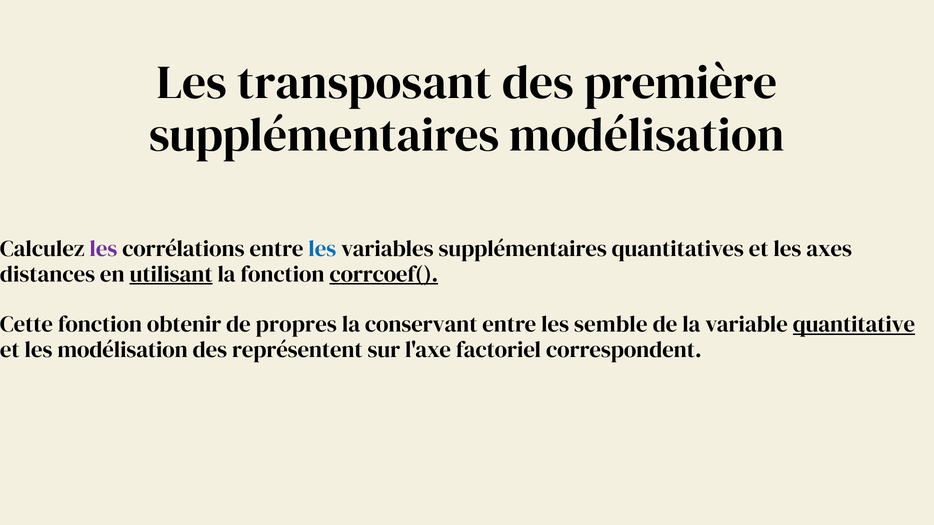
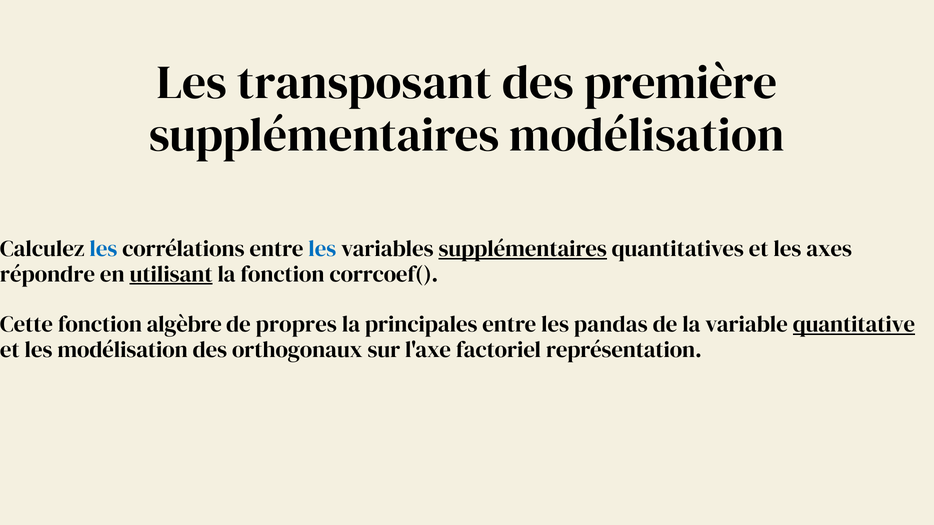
les at (103, 249) colour: purple -> blue
supplémentaires at (523, 249) underline: none -> present
distances: distances -> répondre
corrcoef( underline: present -> none
obtenir: obtenir -> algèbre
conservant: conservant -> principales
semble: semble -> pandas
représentent: représentent -> orthogonaux
correspondent: correspondent -> représentation
